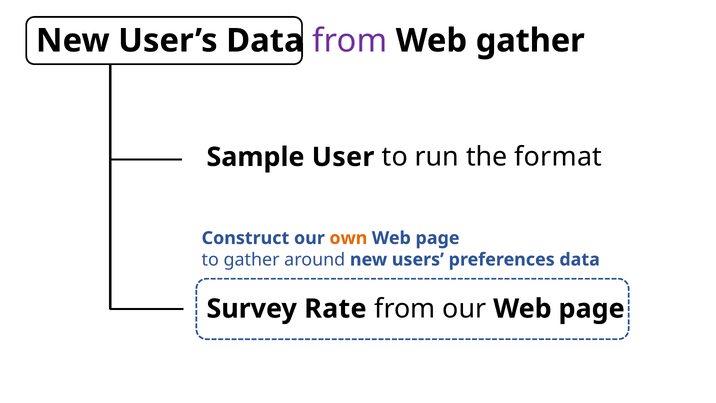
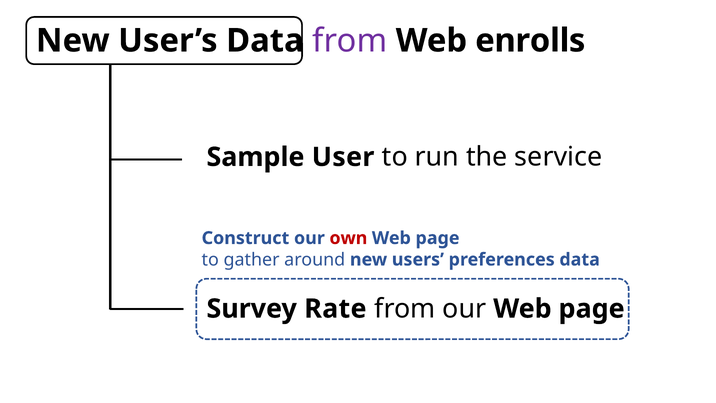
Web gather: gather -> enrolls
format: format -> service
own colour: orange -> red
